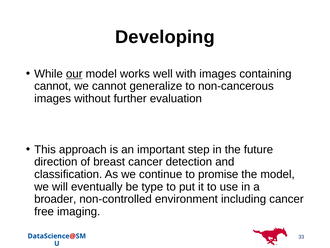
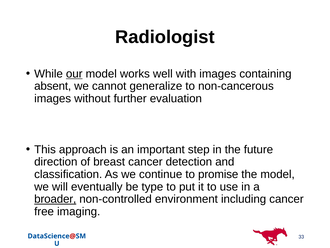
Developing: Developing -> Radiologist
cannot at (53, 86): cannot -> absent
broader underline: none -> present
